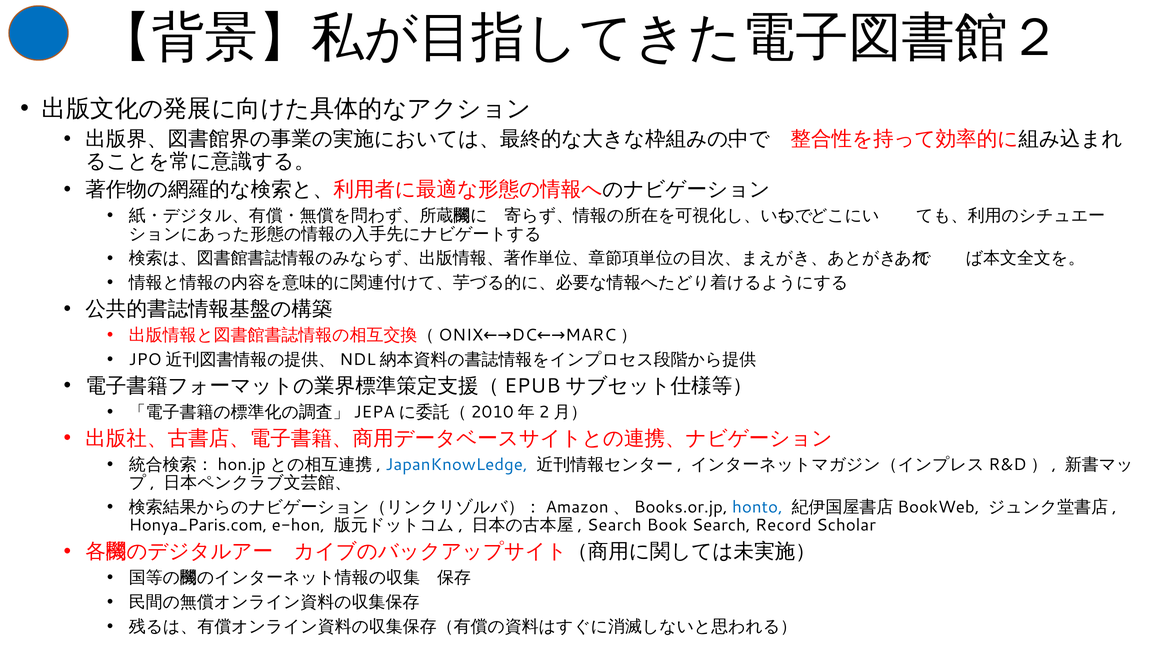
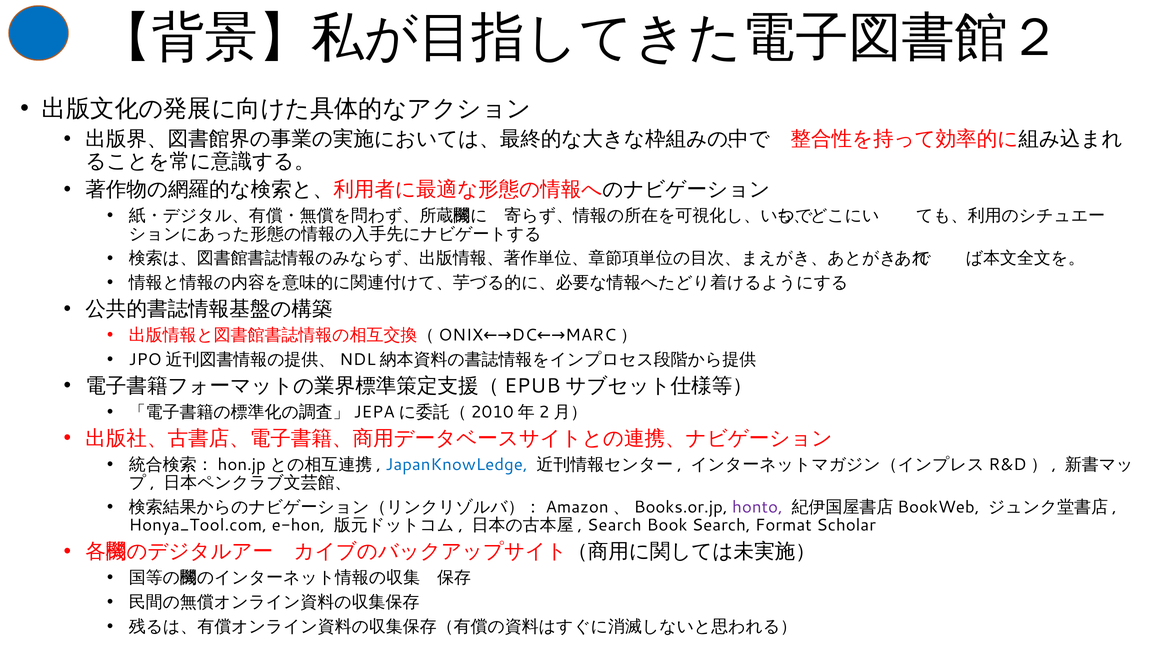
honto colour: blue -> purple
Honya_Paris.com: Honya_Paris.com -> Honya_Tool.com
Record: Record -> Format
